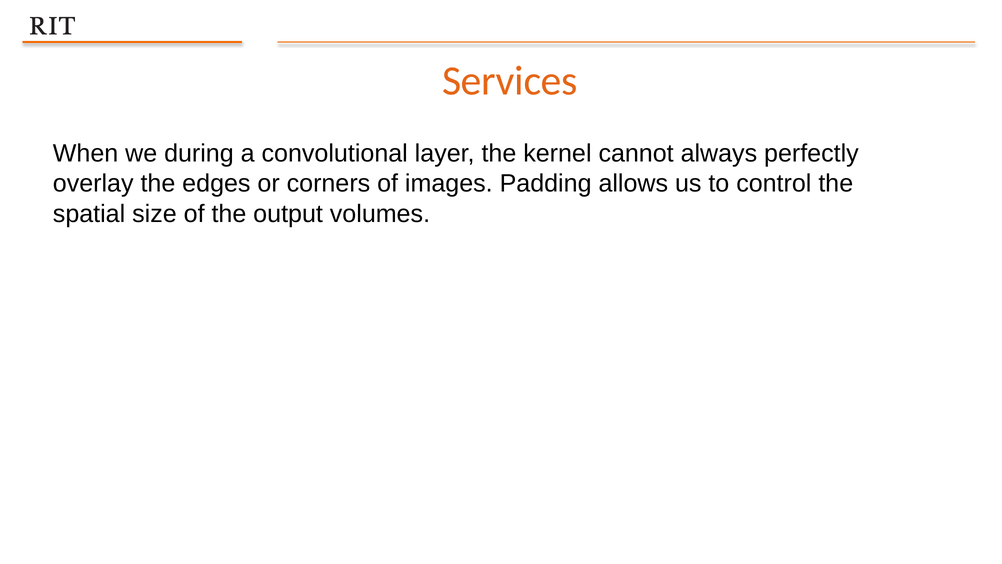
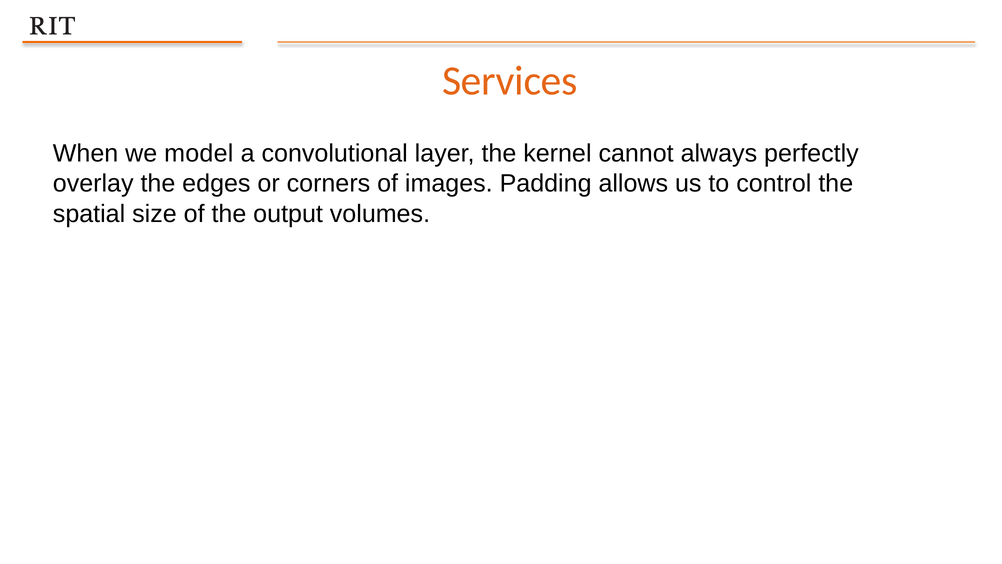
during: during -> model
